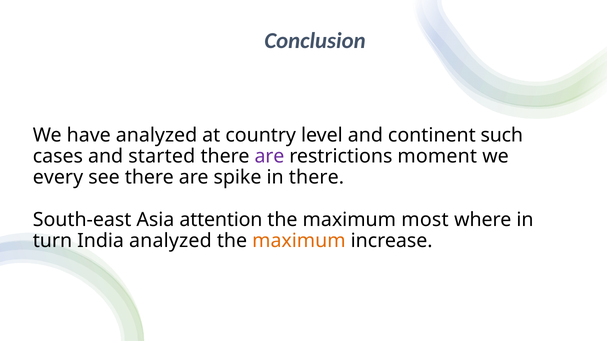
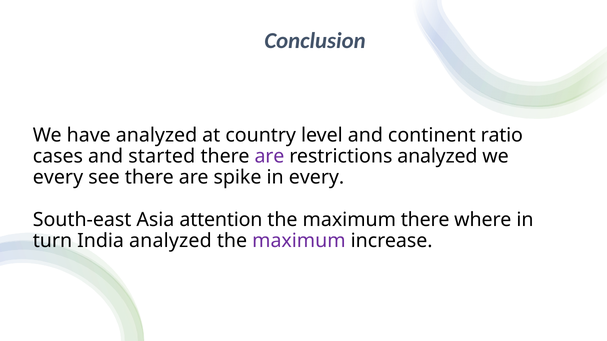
such: such -> ratio
restrictions moment: moment -> analyzed
in there: there -> every
maximum most: most -> there
maximum at (299, 241) colour: orange -> purple
